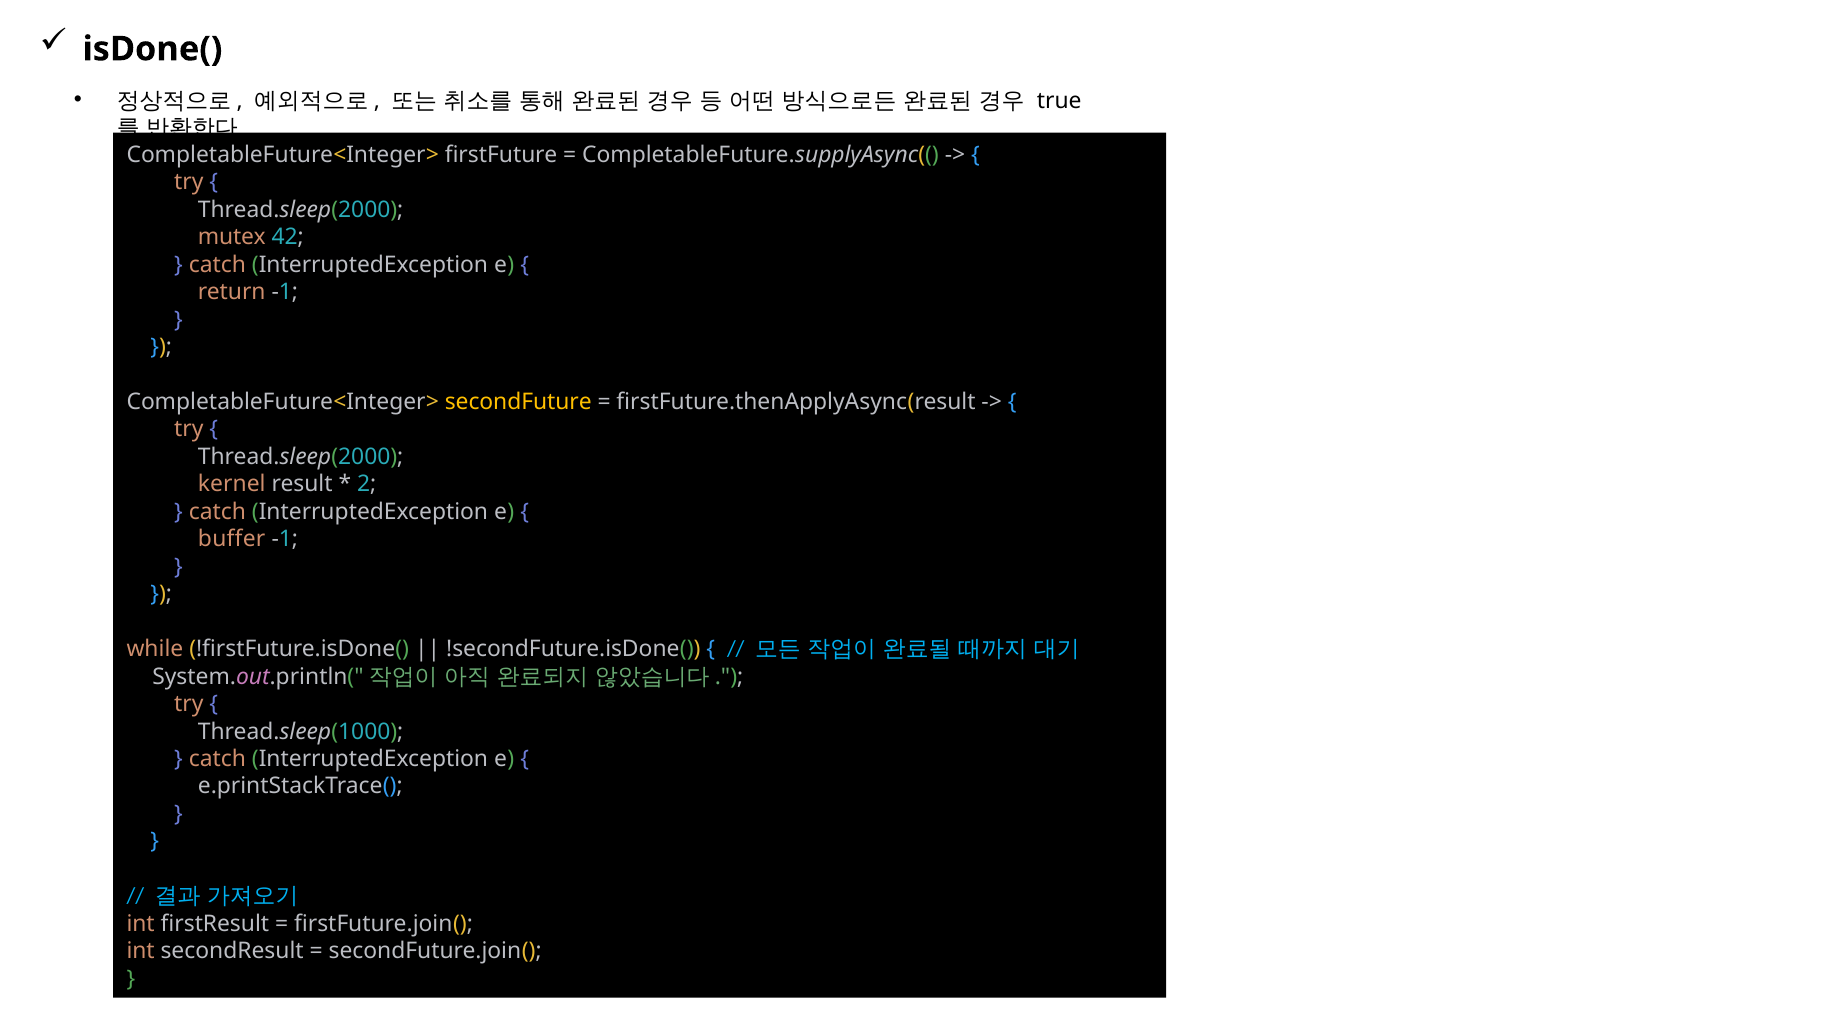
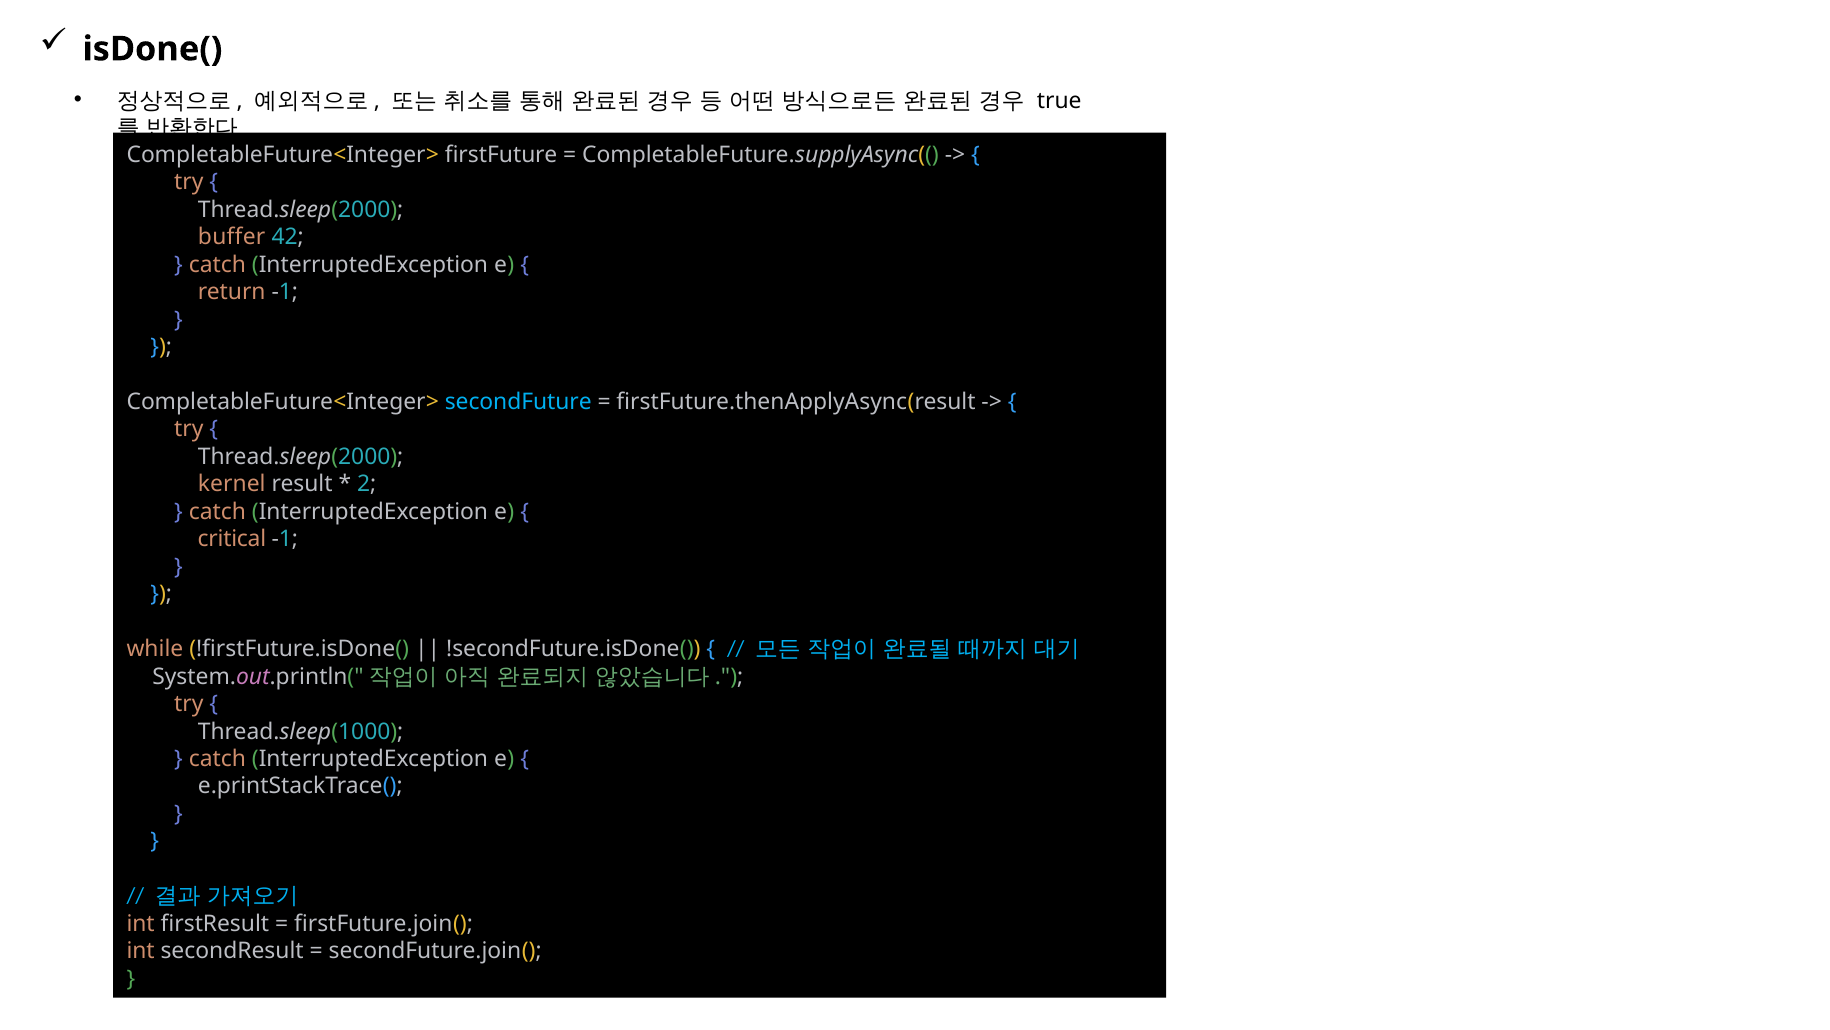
mutex: mutex -> buffer
secondFuture colour: yellow -> light blue
buffer: buffer -> critical
